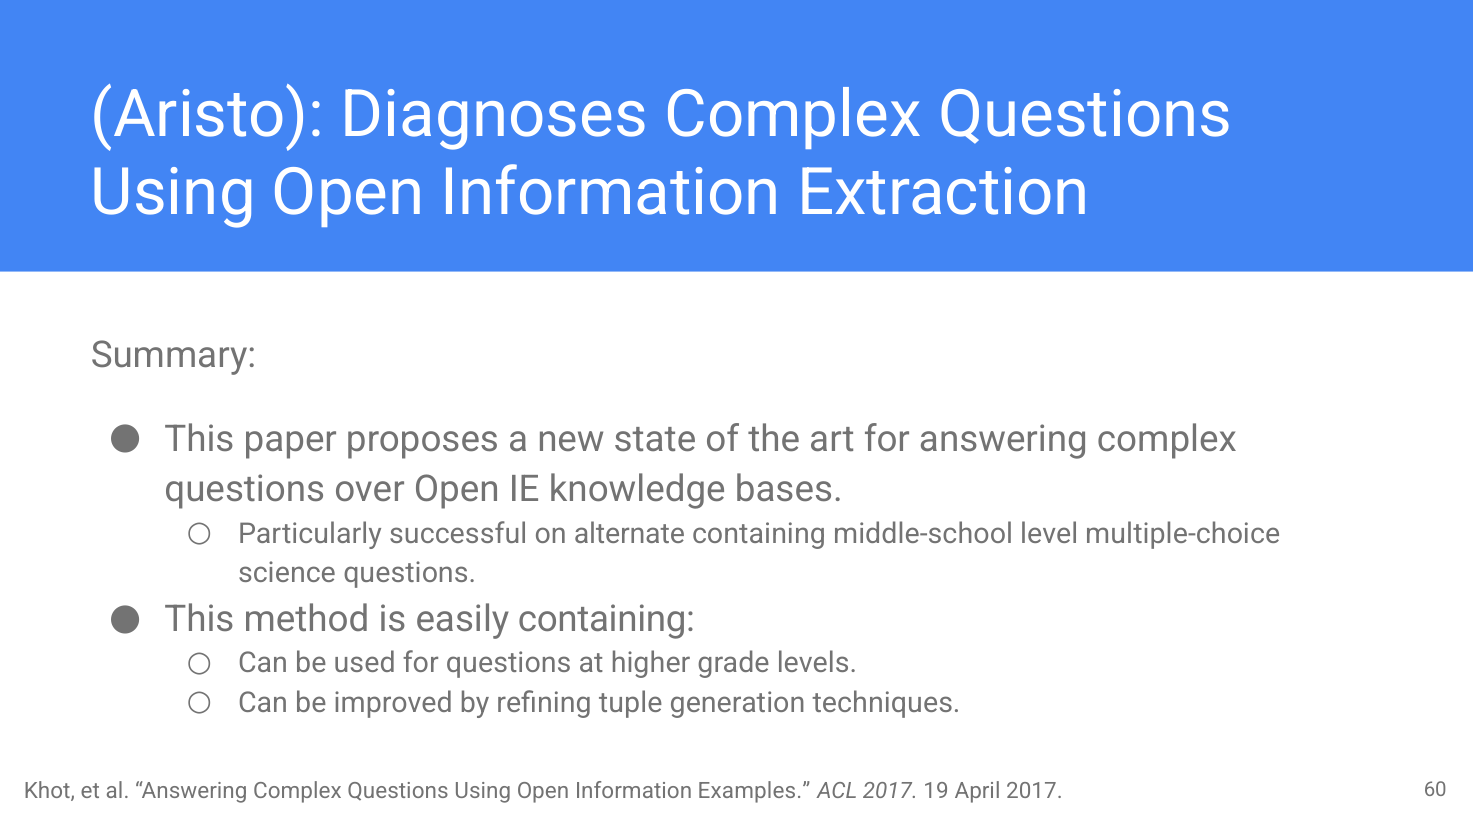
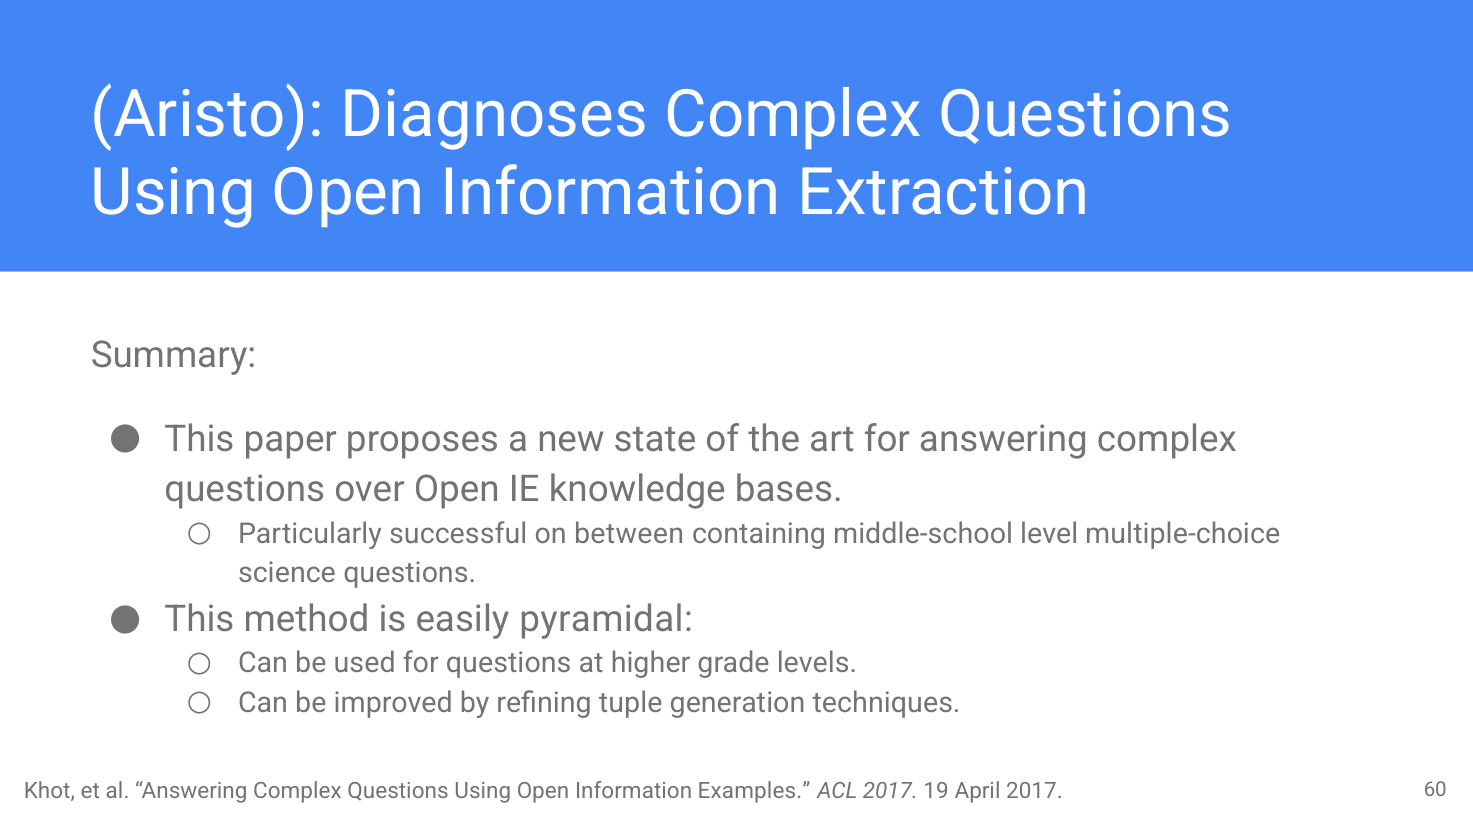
alternate: alternate -> between
easily containing: containing -> pyramidal
